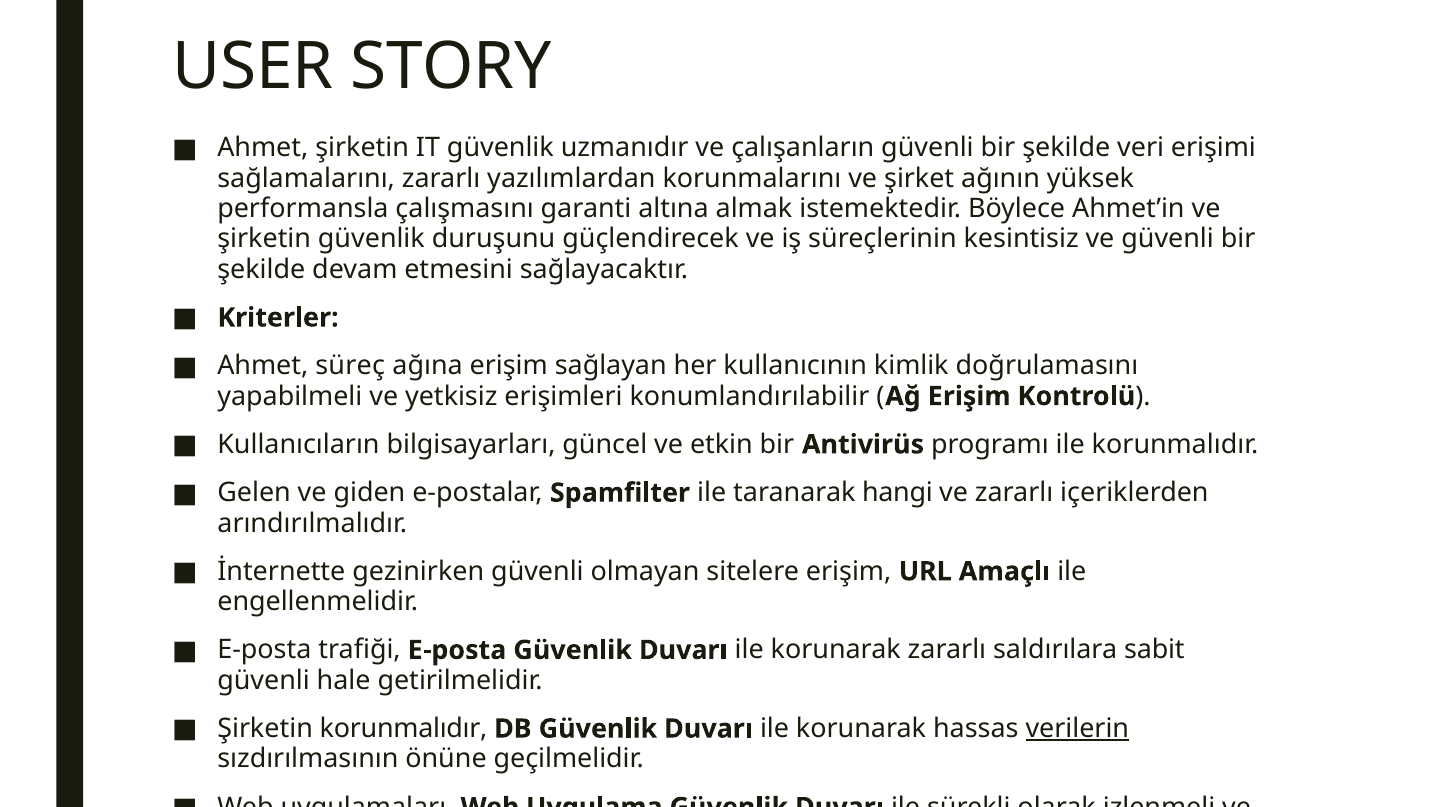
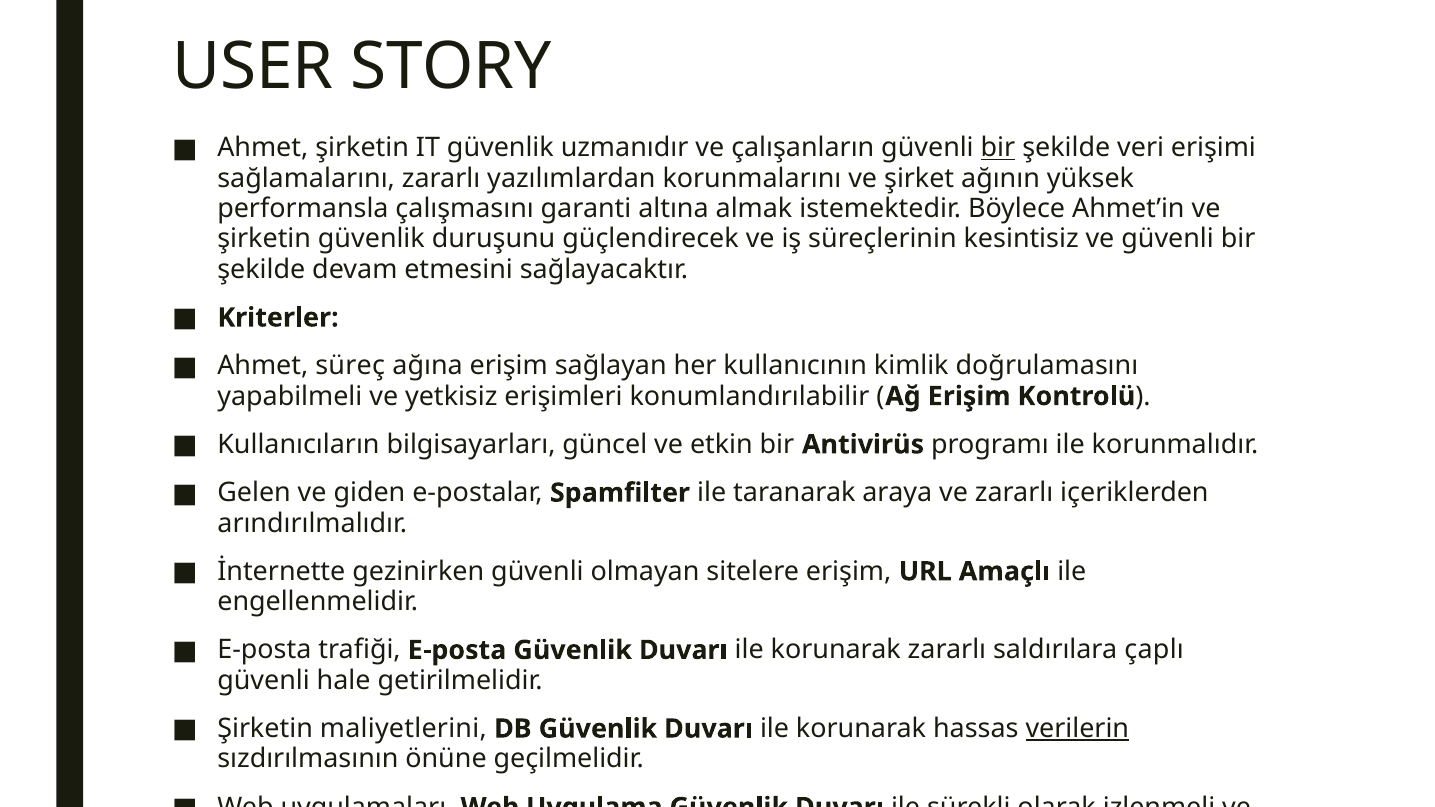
bir at (998, 148) underline: none -> present
hangi: hangi -> araya
sabit: sabit -> çaplı
Şirketin korunmalıdır: korunmalıdır -> maliyetlerini
